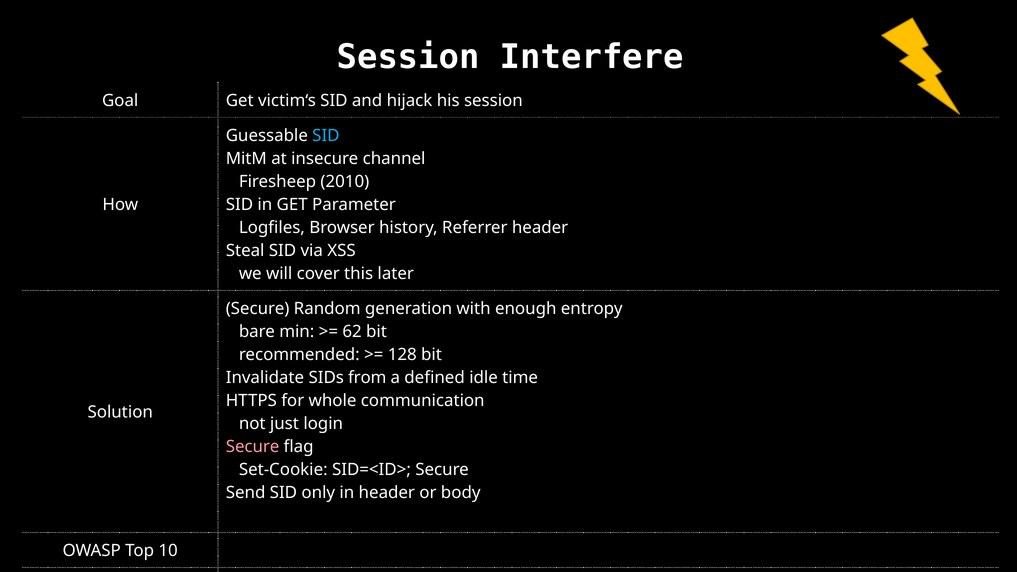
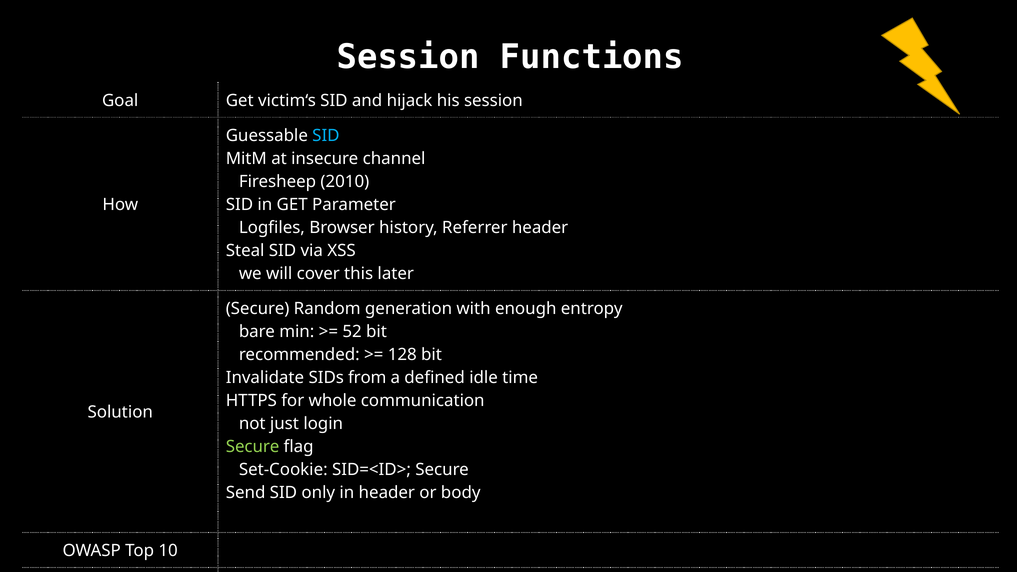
Interfere: Interfere -> Functions
62: 62 -> 52
Secure at (253, 447) colour: pink -> light green
